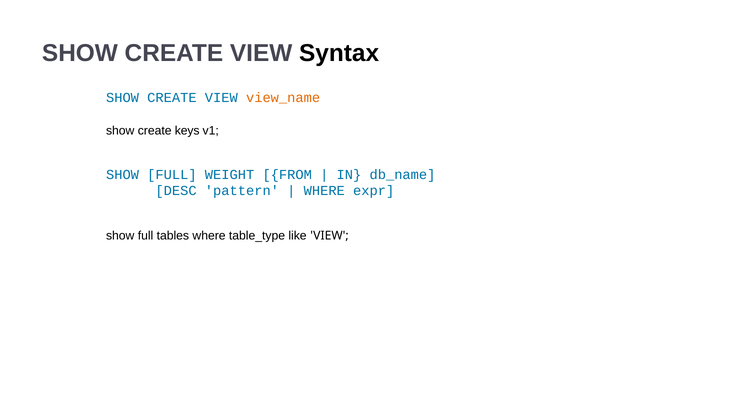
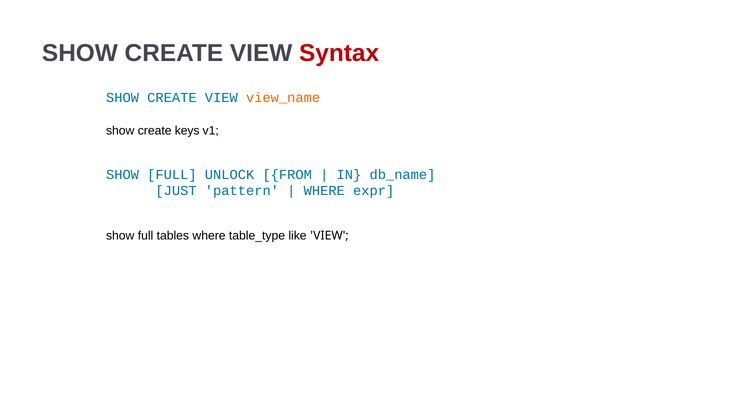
Syntax colour: black -> red
WEIGHT: WEIGHT -> UNLOCK
DESC: DESC -> JUST
